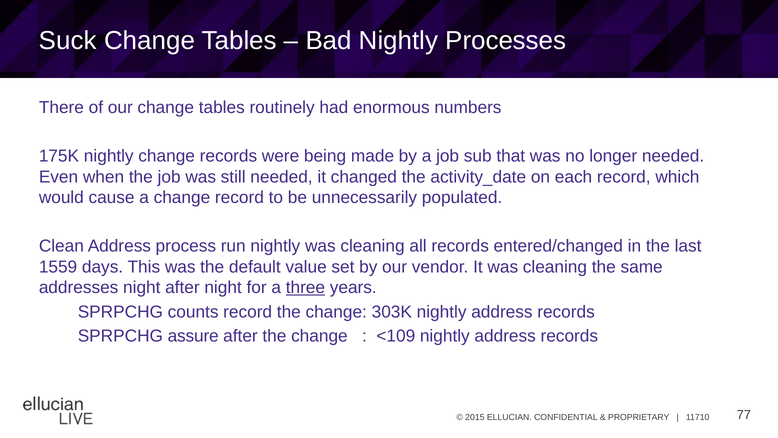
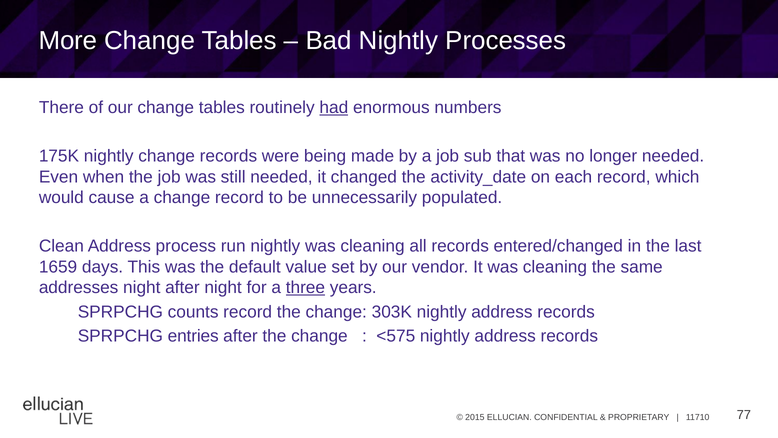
Suck: Suck -> More
had underline: none -> present
1559: 1559 -> 1659
assure: assure -> entries
<109: <109 -> <575
